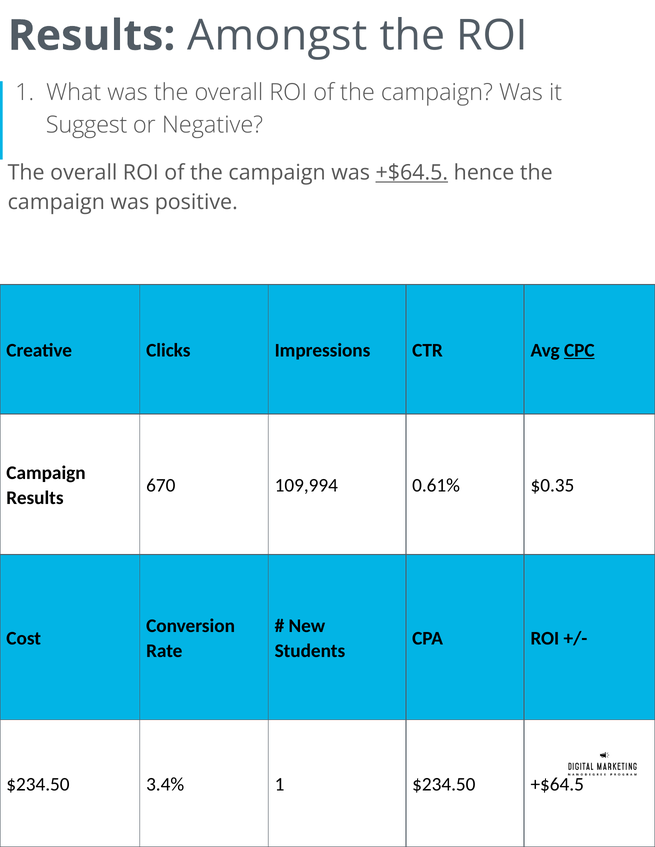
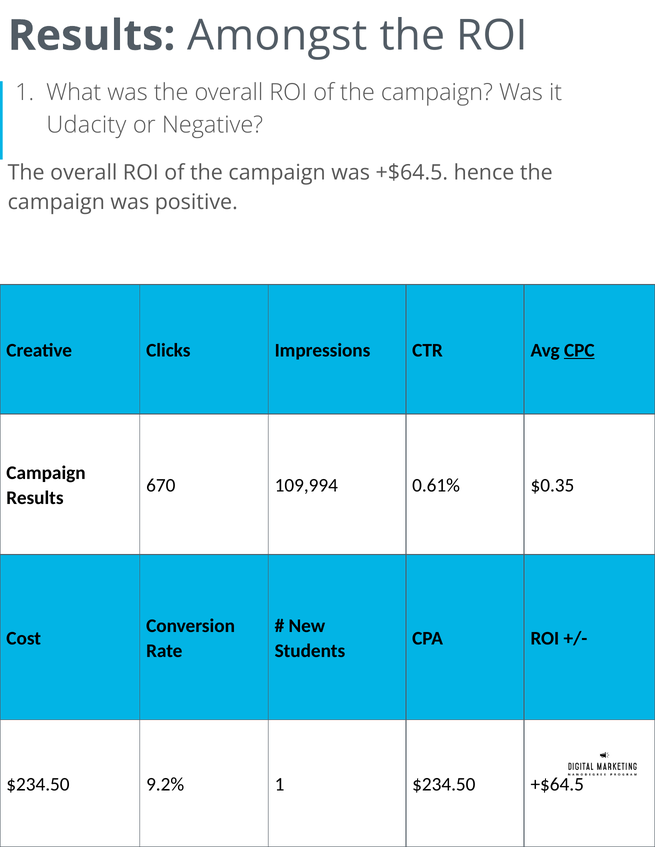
Suggest: Suggest -> Udacity
+$64.5 at (412, 173) underline: present -> none
3.4%: 3.4% -> 9.2%
